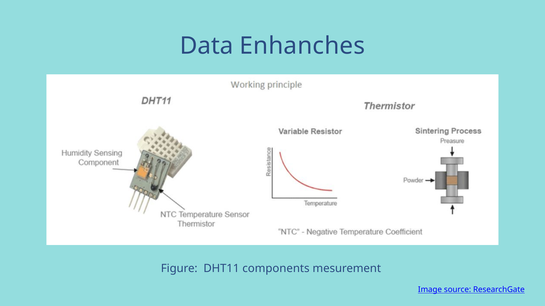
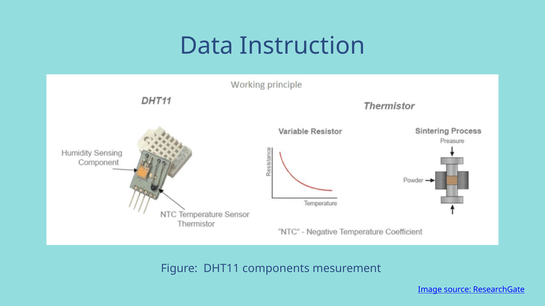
Enhanches: Enhanches -> Instruction
